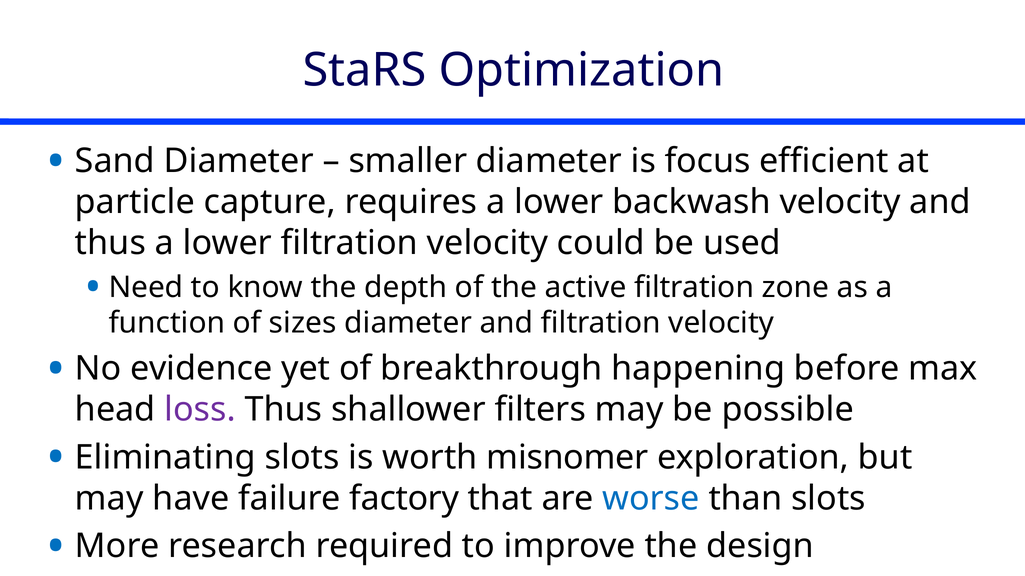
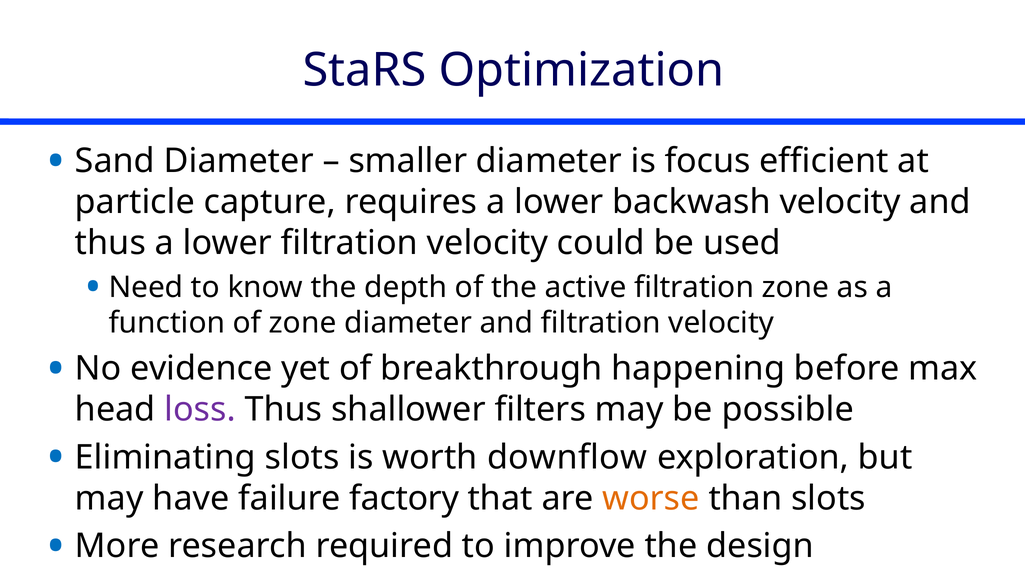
of sizes: sizes -> zone
misnomer: misnomer -> downflow
worse colour: blue -> orange
